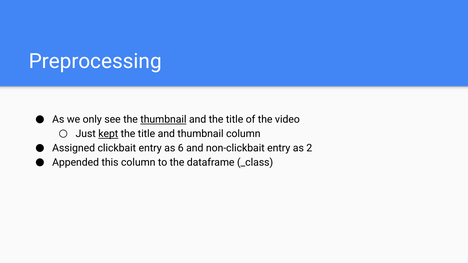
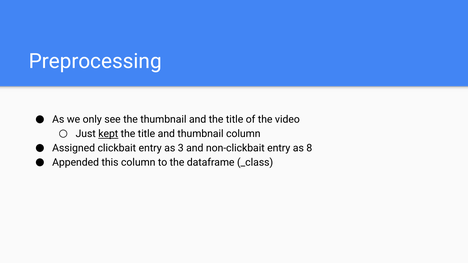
thumbnail at (163, 120) underline: present -> none
6: 6 -> 3
2: 2 -> 8
